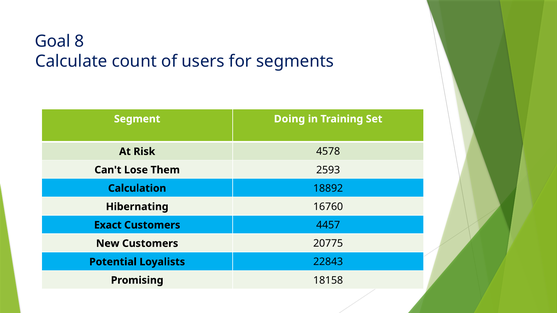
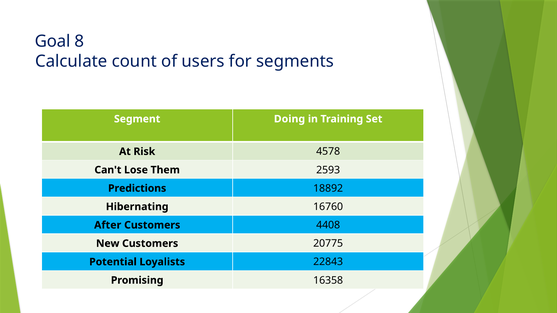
Calculation: Calculation -> Predictions
Exact: Exact -> After
4457: 4457 -> 4408
18158: 18158 -> 16358
